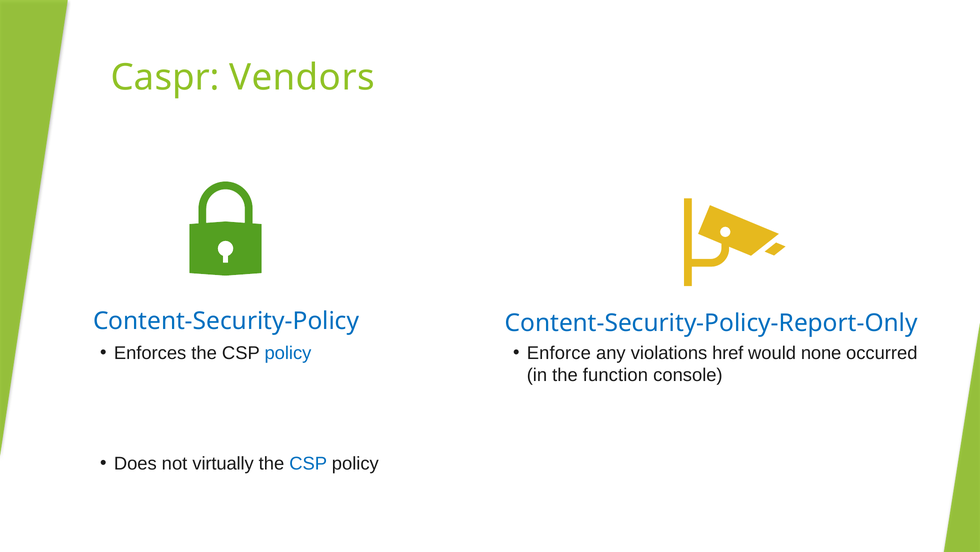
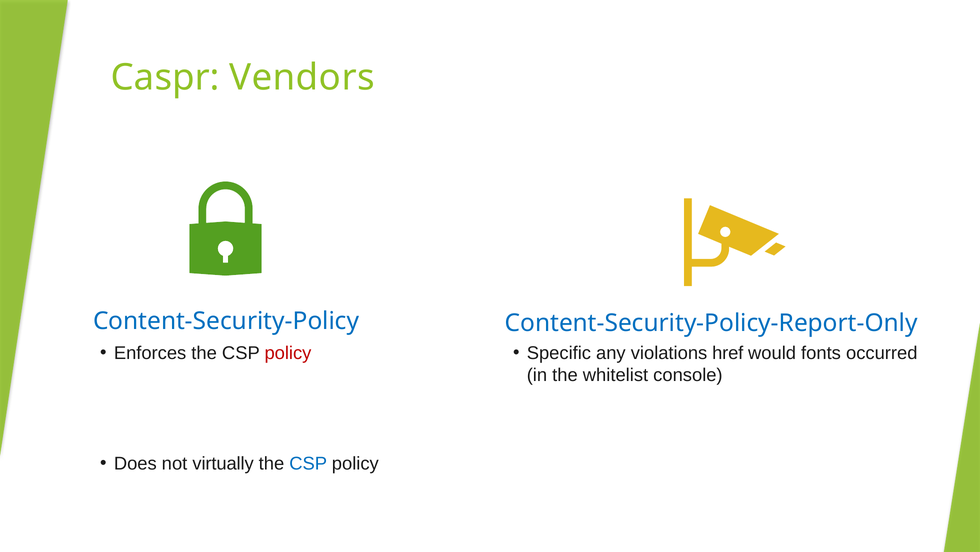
policy at (288, 353) colour: blue -> red
Enforce: Enforce -> Specific
none: none -> fonts
function: function -> whitelist
